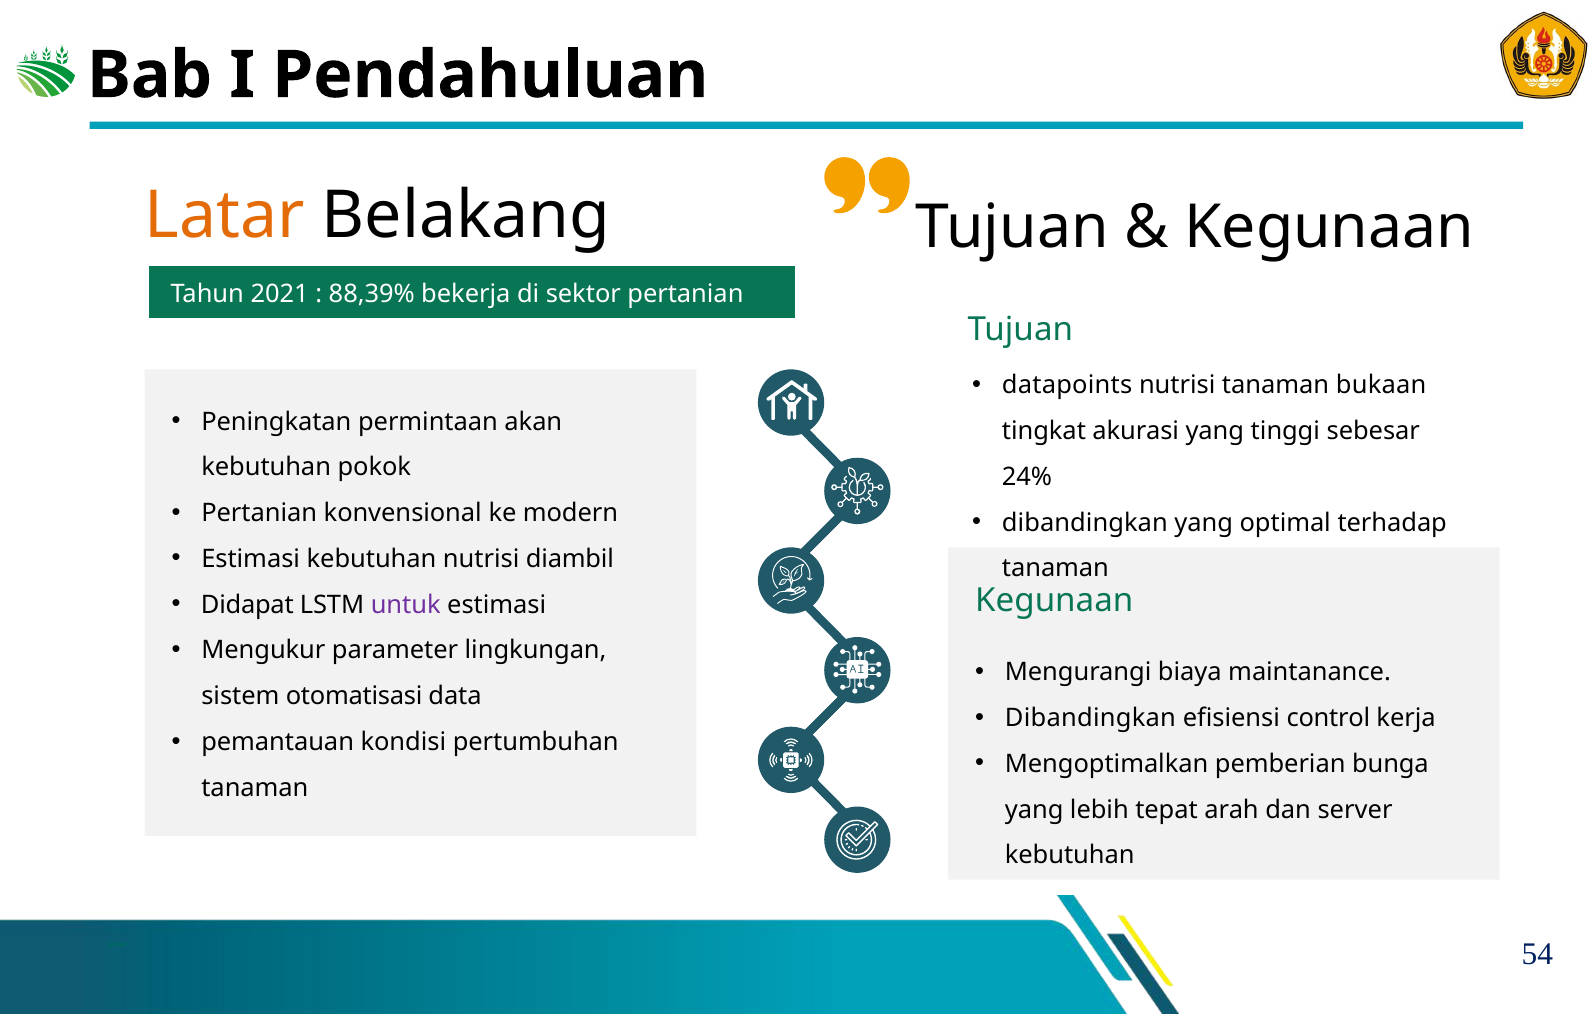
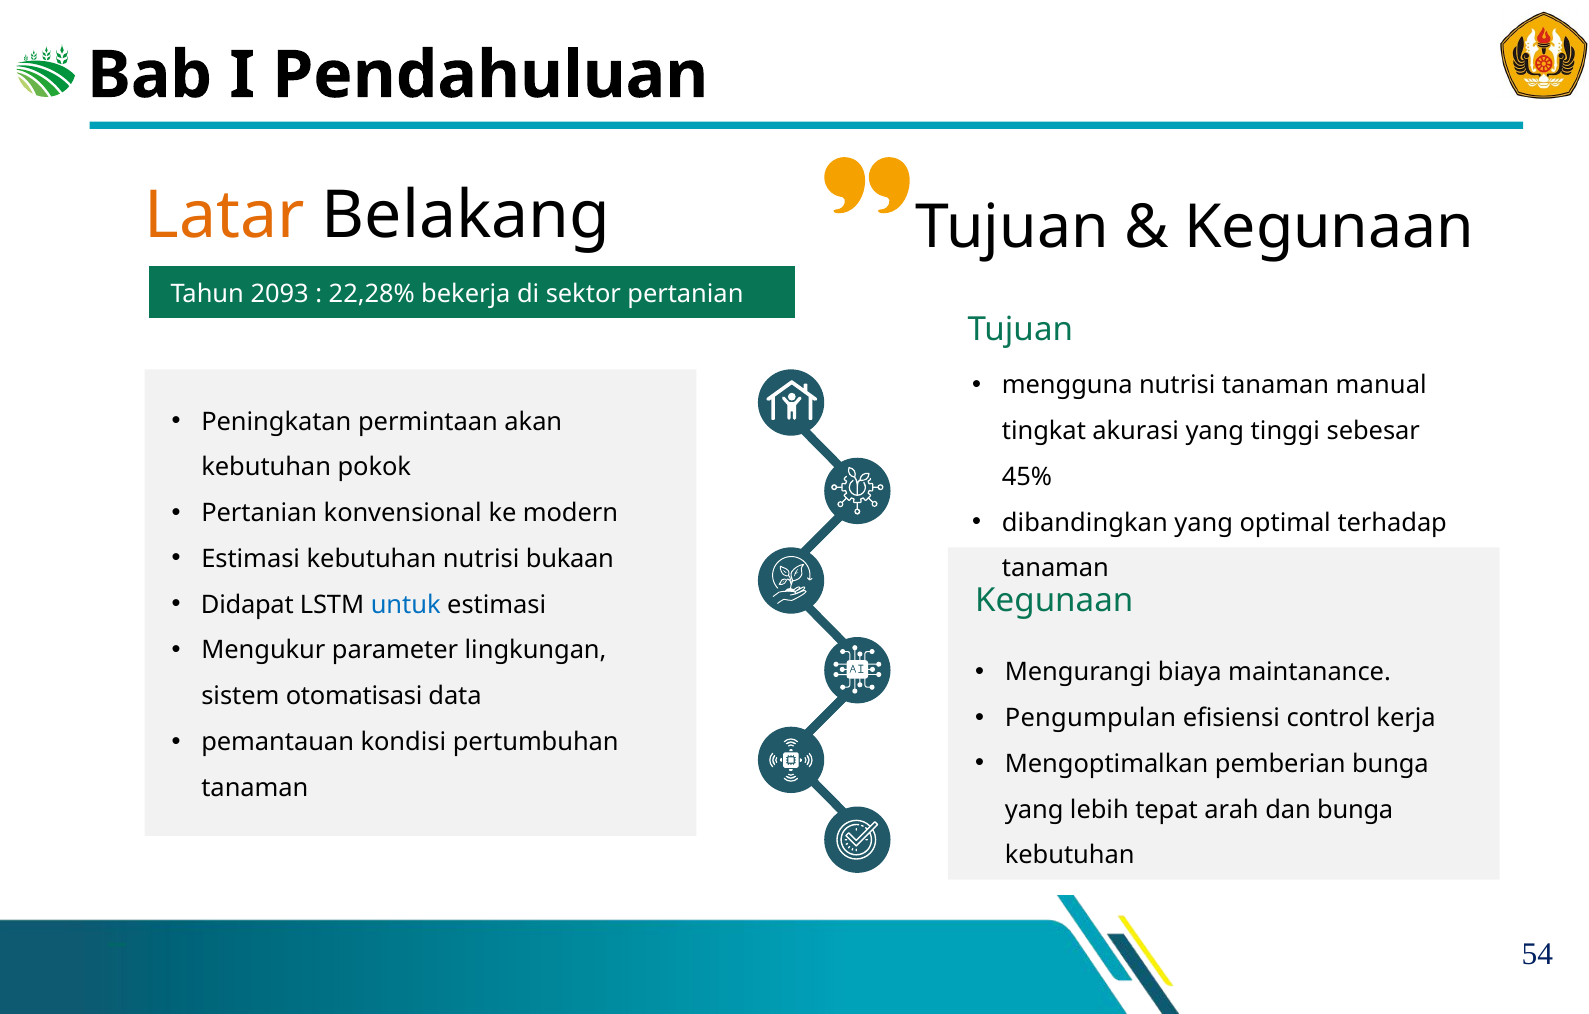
2021: 2021 -> 2093
88,39%: 88,39% -> 22,28%
datapoints: datapoints -> mengguna
bukaan: bukaan -> manual
24%: 24% -> 45%
diambil: diambil -> bukaan
untuk colour: purple -> blue
Dibandingkan at (1090, 718): Dibandingkan -> Pengumpulan
dan server: server -> bunga
